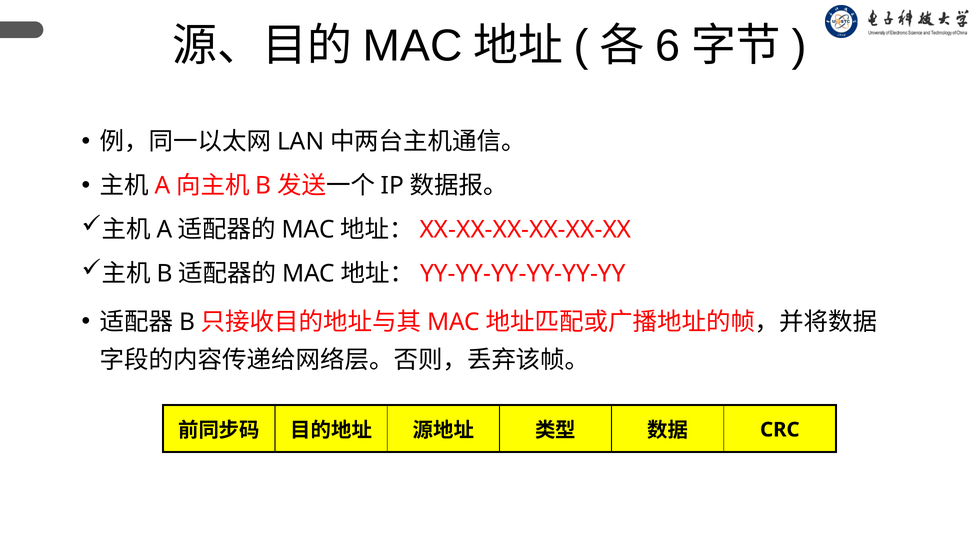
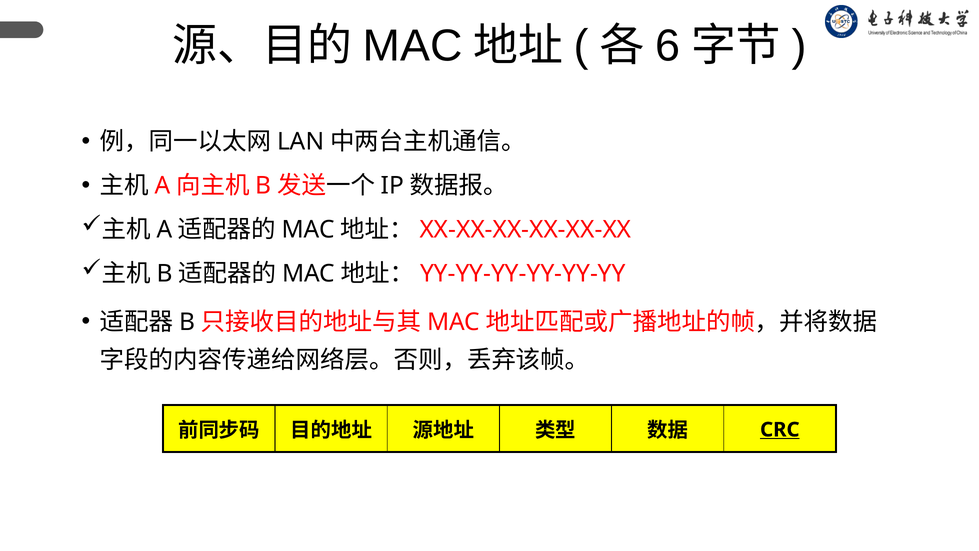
CRC underline: none -> present
